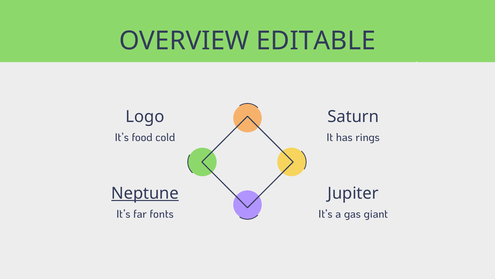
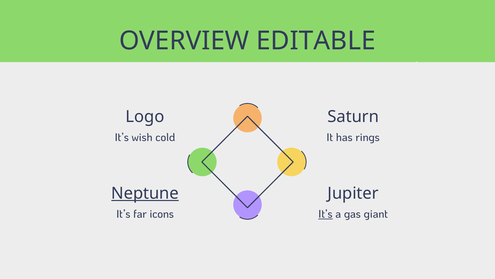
food: food -> wish
fonts: fonts -> icons
It’s at (325, 214) underline: none -> present
